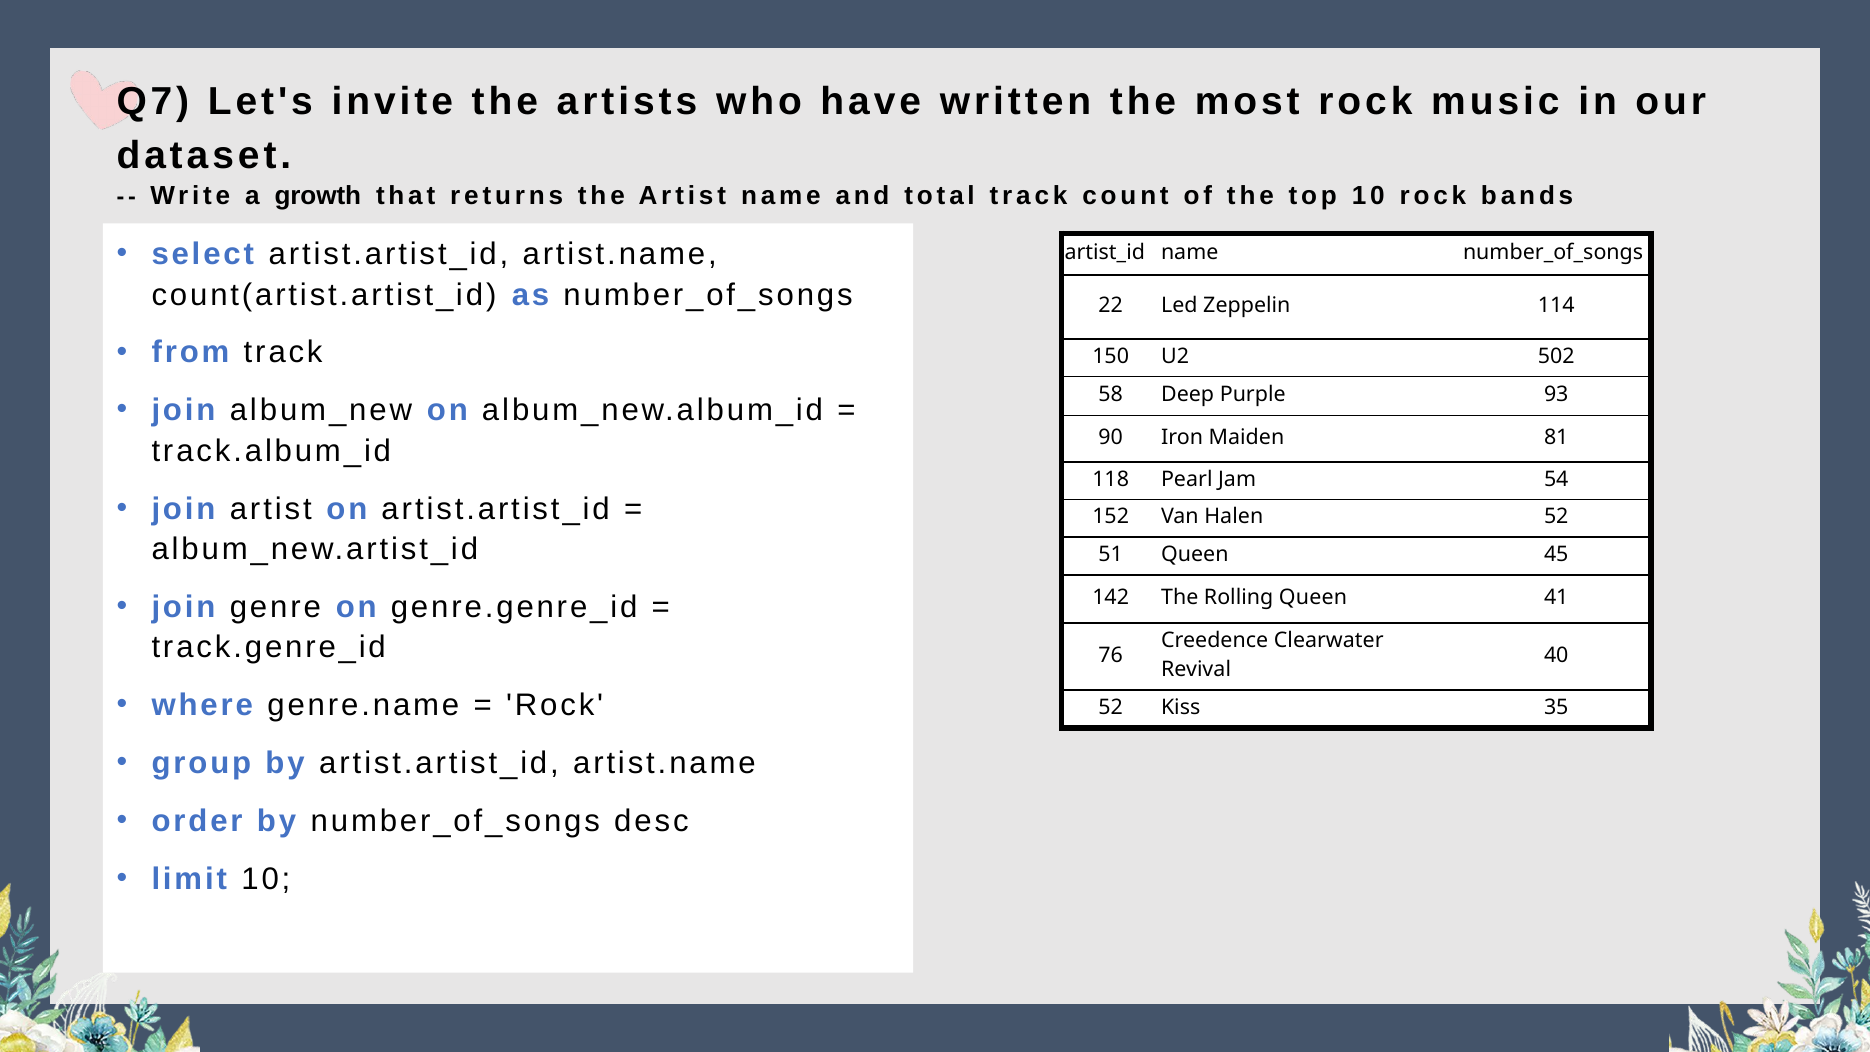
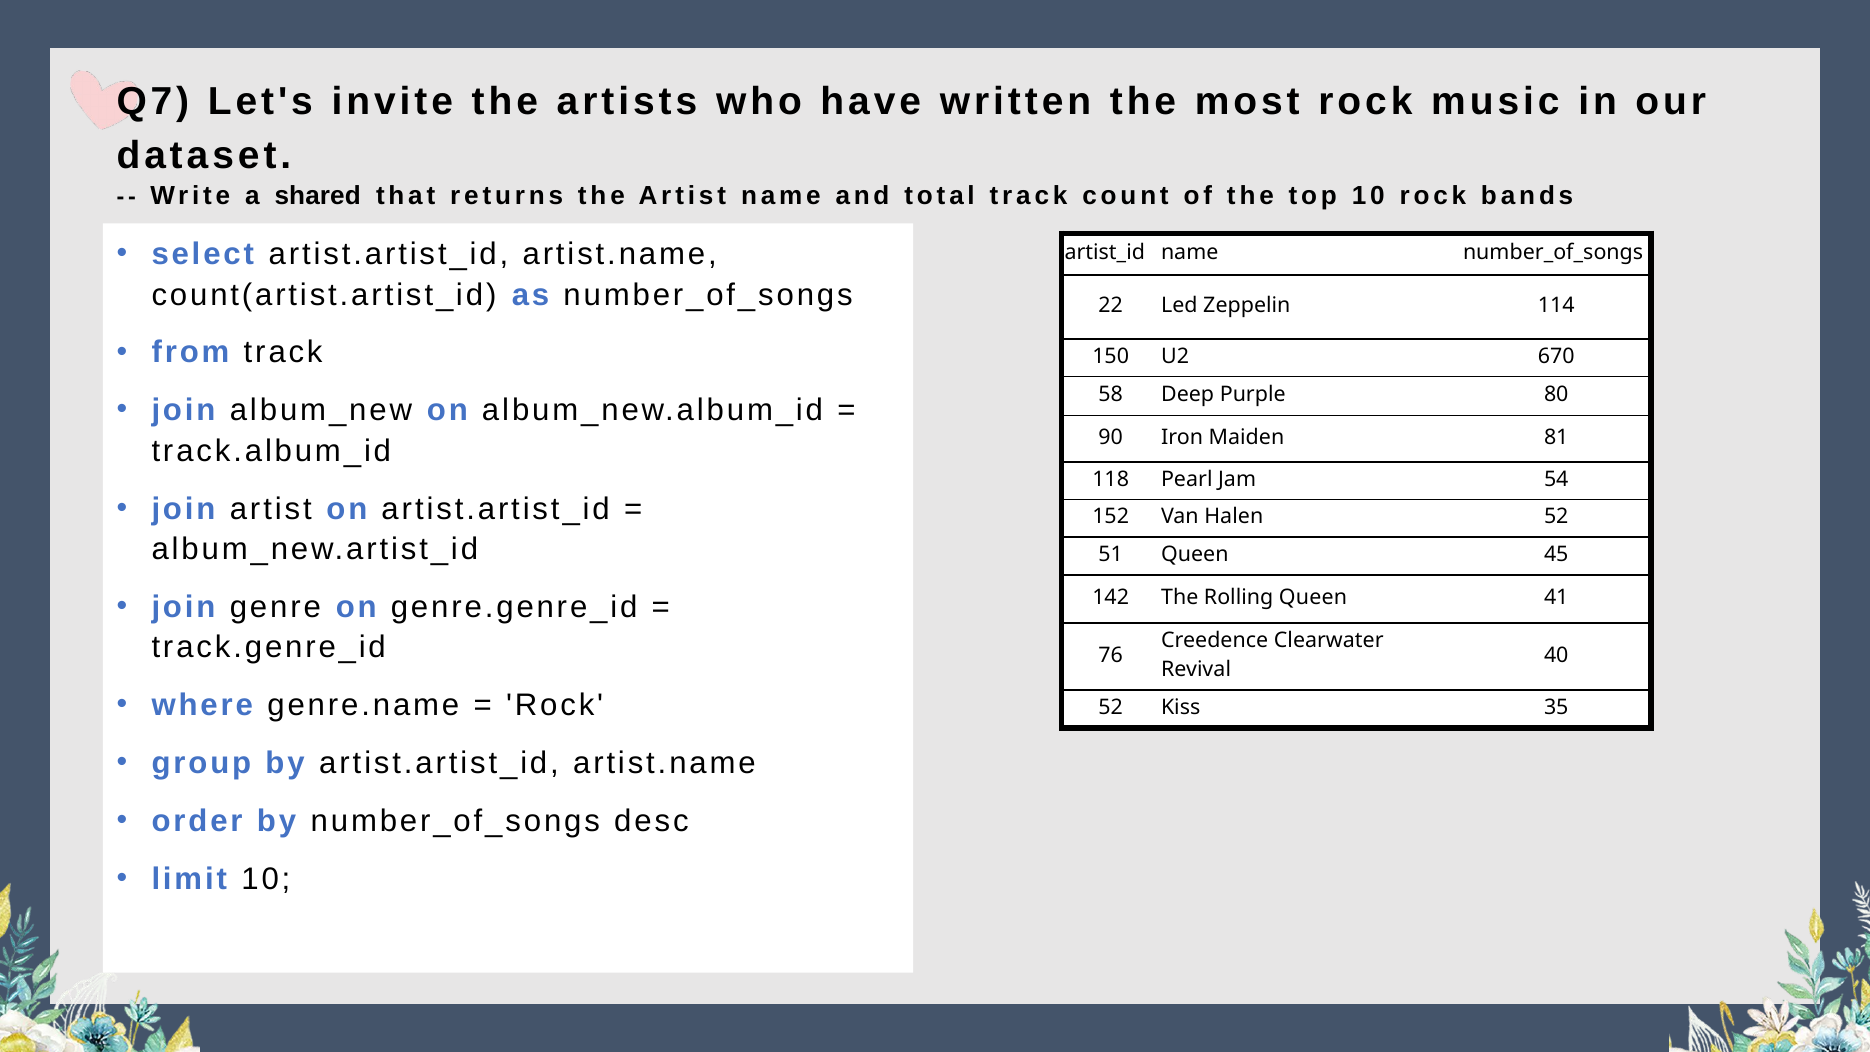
growth: growth -> shared
502: 502 -> 670
93: 93 -> 80
